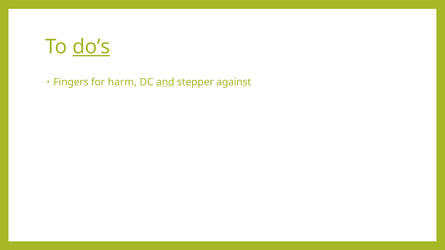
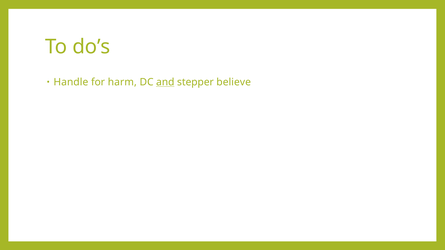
do’s underline: present -> none
Fingers: Fingers -> Handle
against: against -> believe
